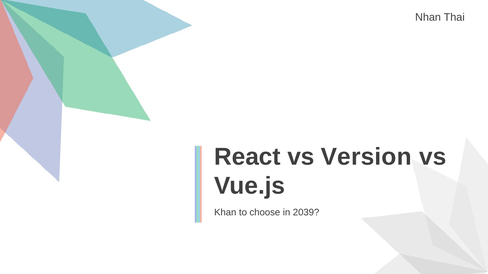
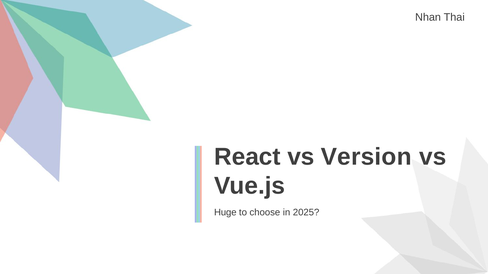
Khan: Khan -> Huge
2039: 2039 -> 2025
